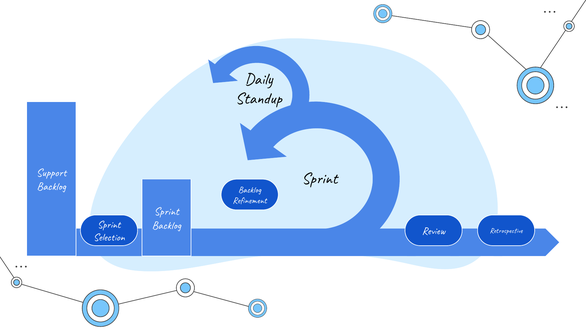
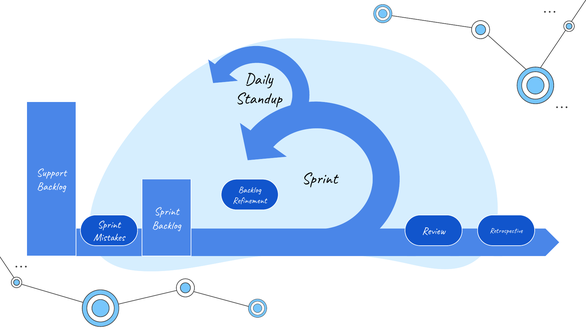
Selection: Selection -> Mistakes
